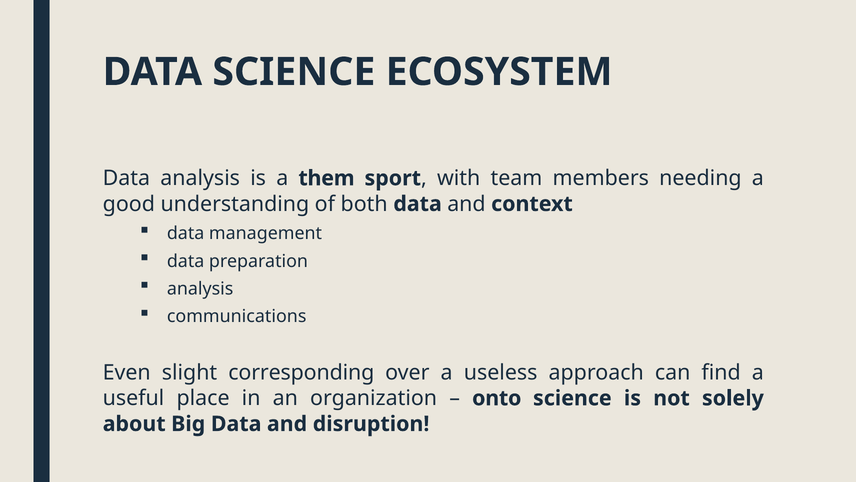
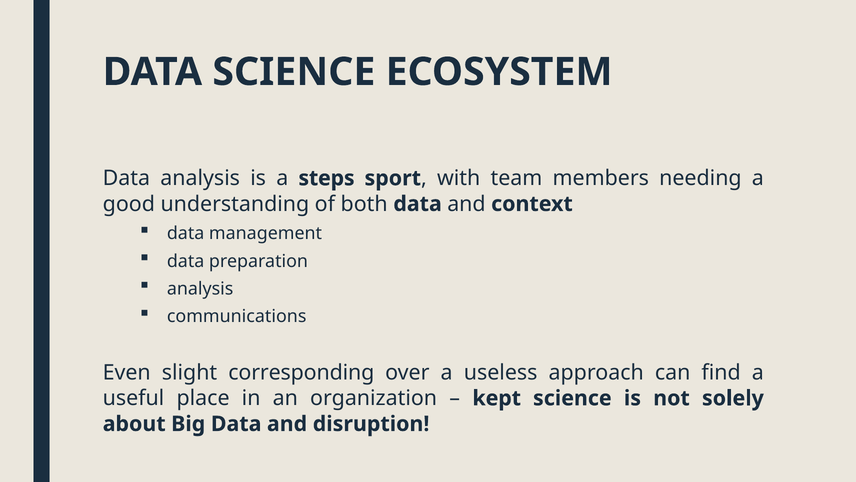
them: them -> steps
onto: onto -> kept
